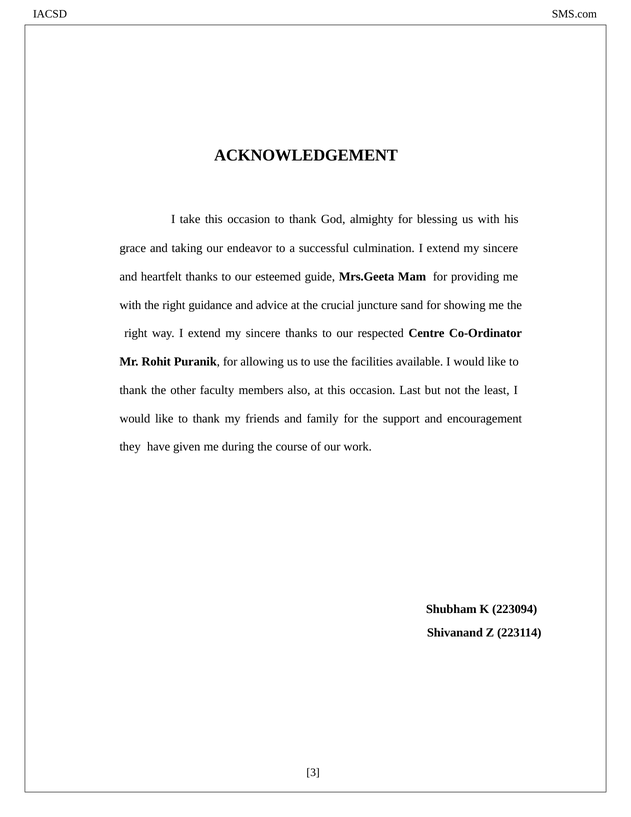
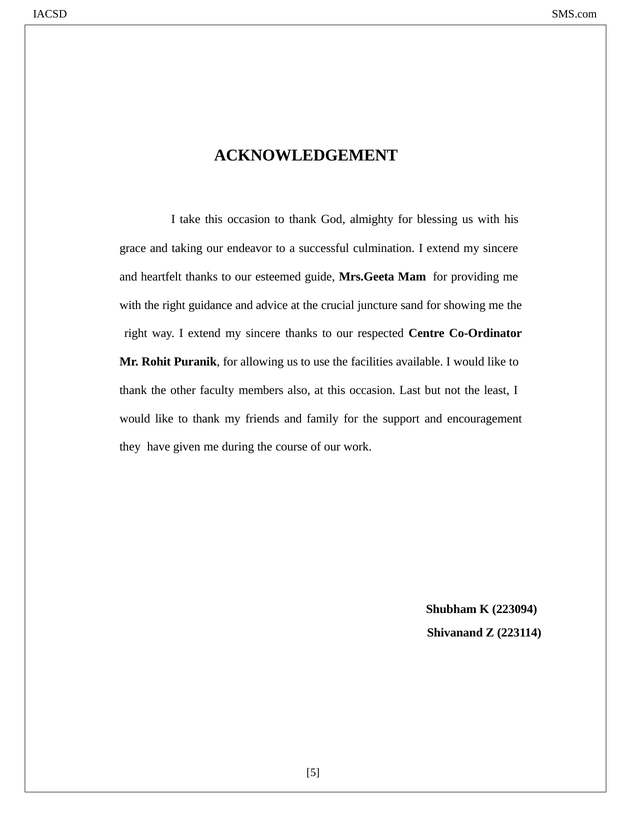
3: 3 -> 5
